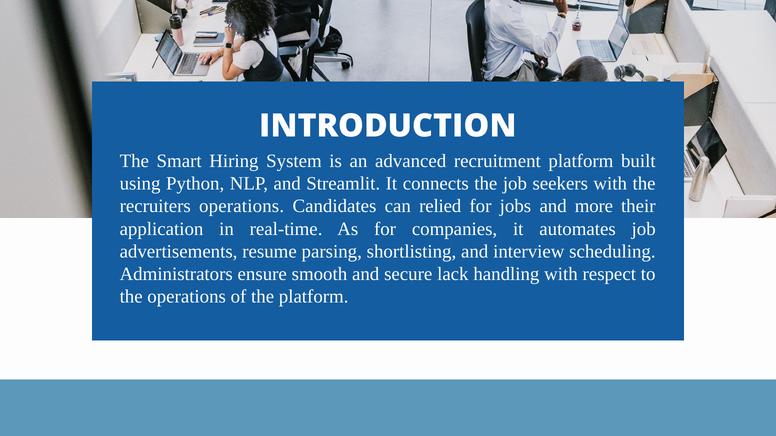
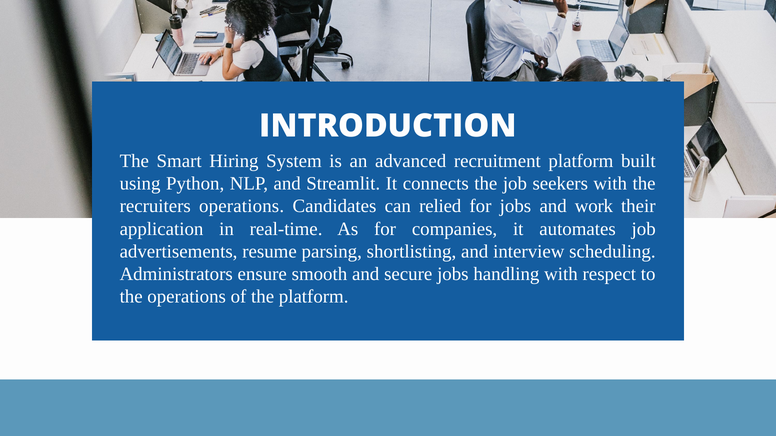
more: more -> work
secure lack: lack -> jobs
